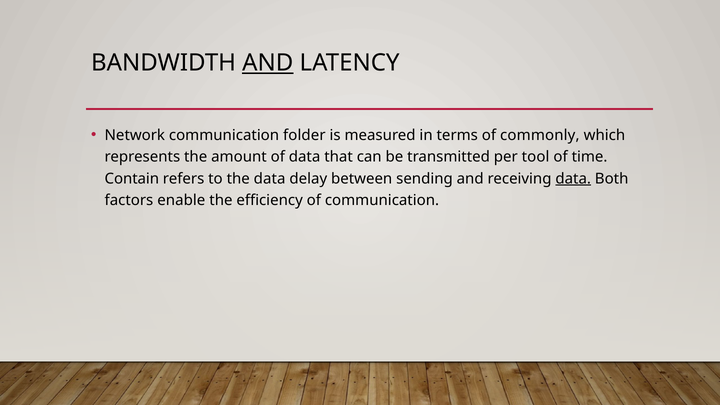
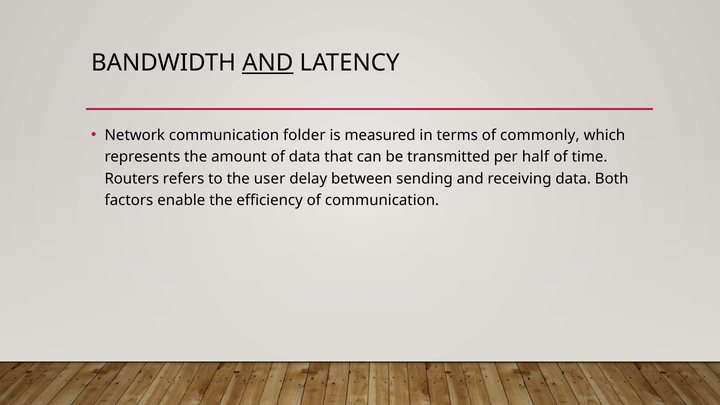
tool: tool -> half
Contain: Contain -> Routers
the data: data -> user
data at (573, 179) underline: present -> none
